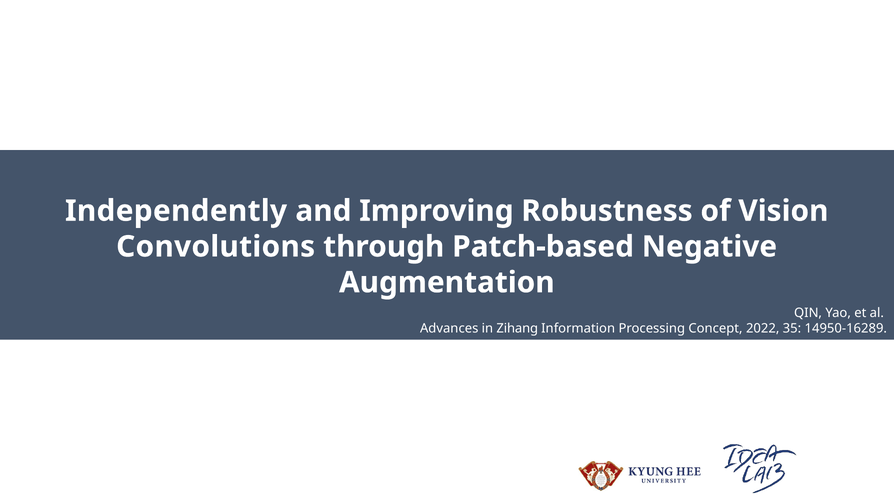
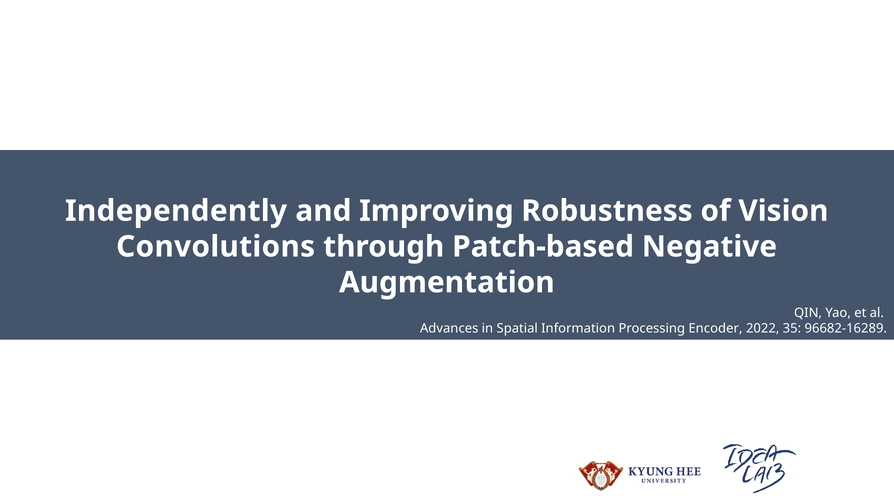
Zihang: Zihang -> Spatial
Concept: Concept -> Encoder
14950-16289: 14950-16289 -> 96682-16289
